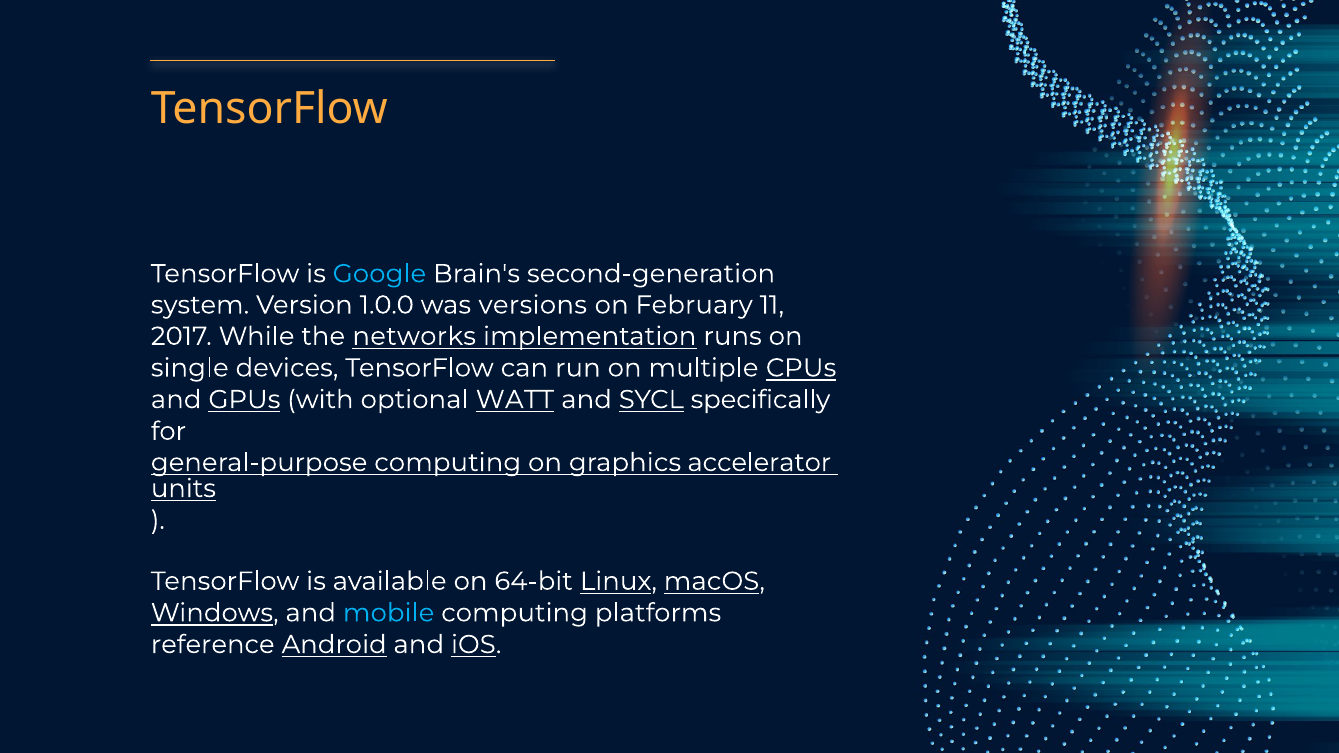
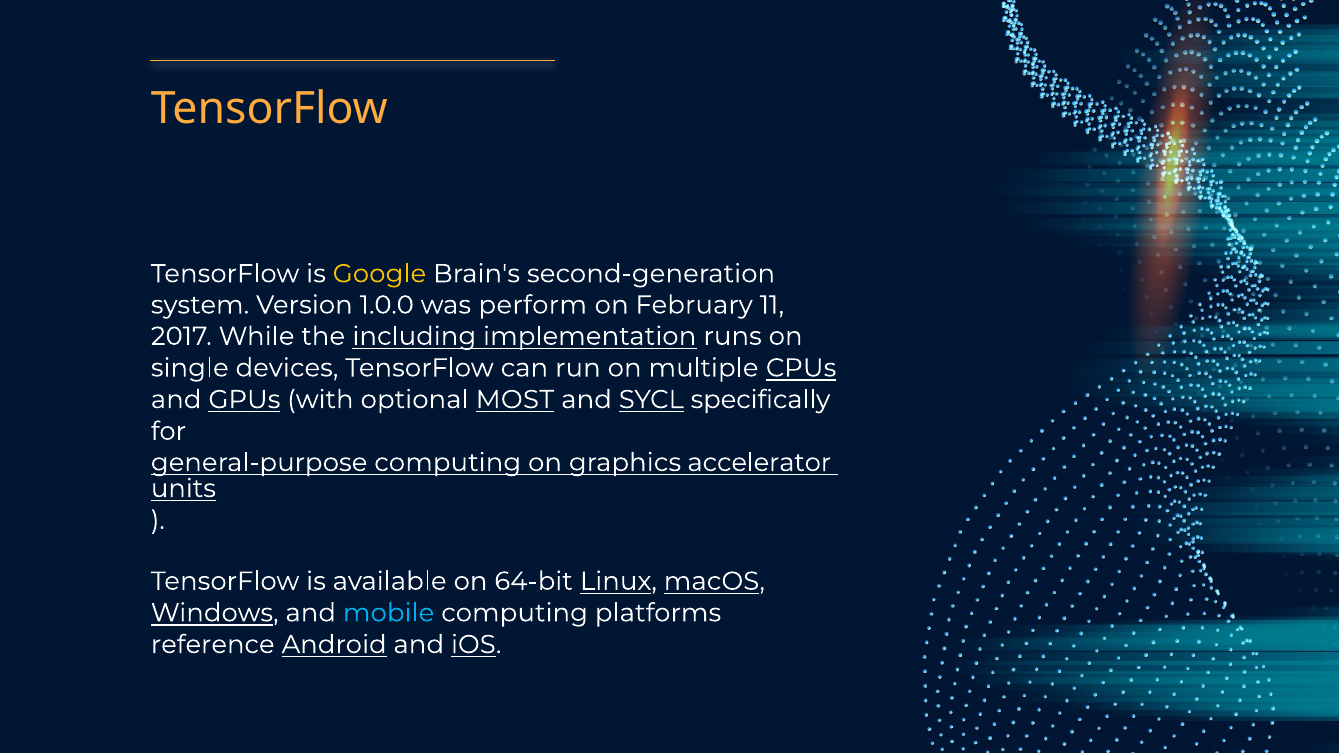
Google colour: light blue -> yellow
versions: versions -> perform
networks: networks -> including
WATT: WATT -> MOST
